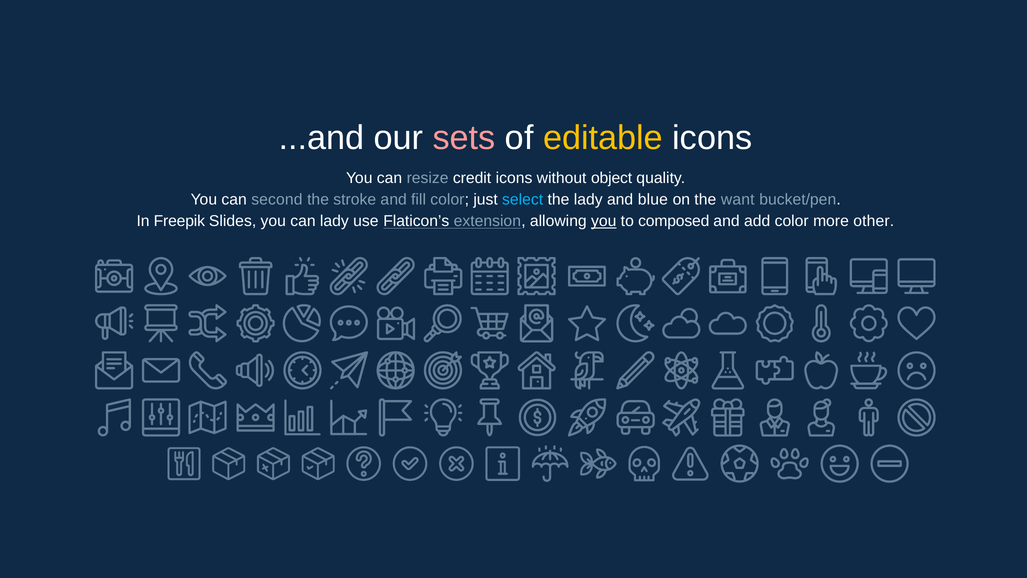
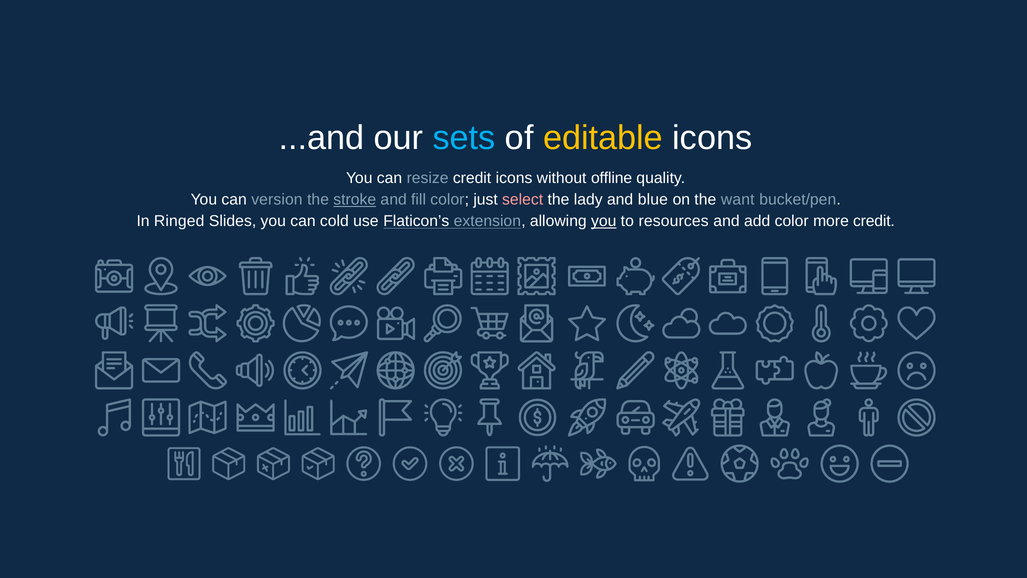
sets colour: pink -> light blue
object: object -> offline
second: second -> version
stroke underline: none -> present
select colour: light blue -> pink
Freepik: Freepik -> Ringed
can lady: lady -> cold
composed: composed -> resources
more other: other -> credit
